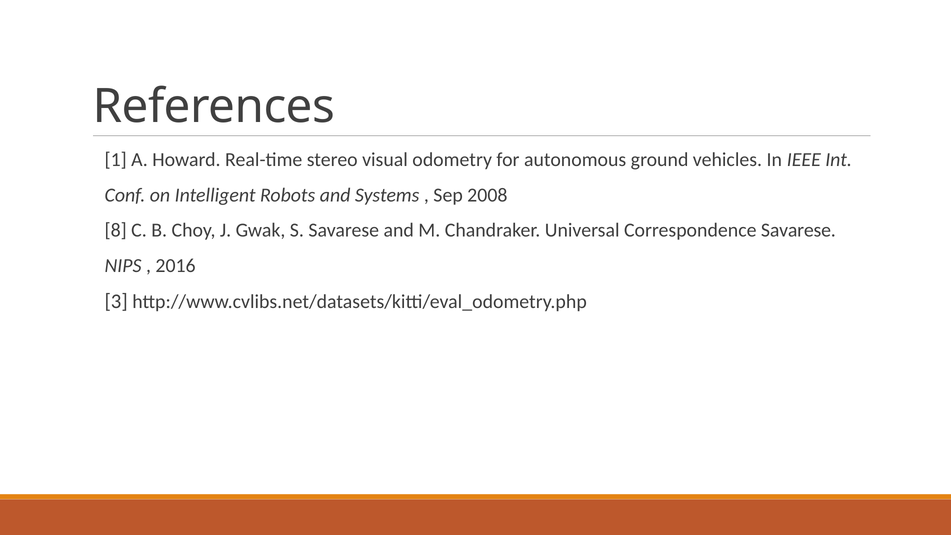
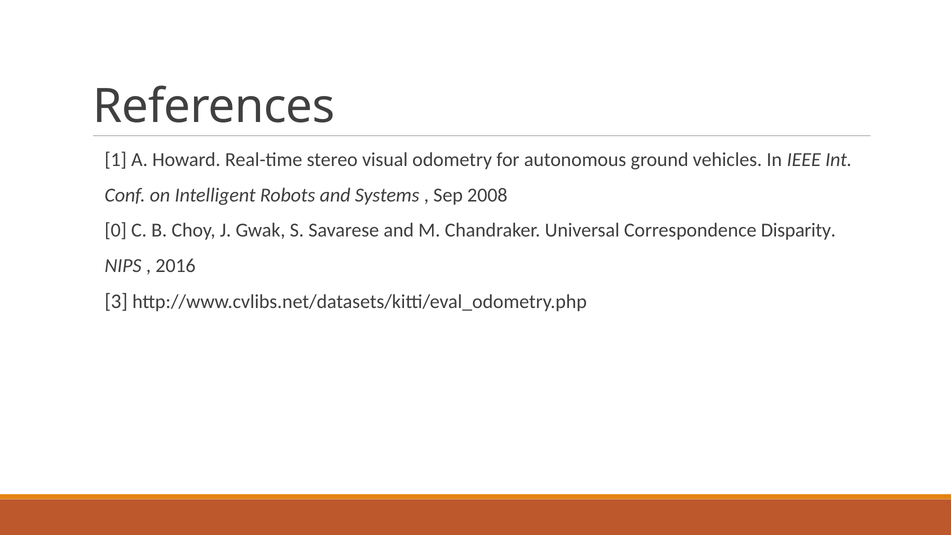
8: 8 -> 0
Correspondence Savarese: Savarese -> Disparity
